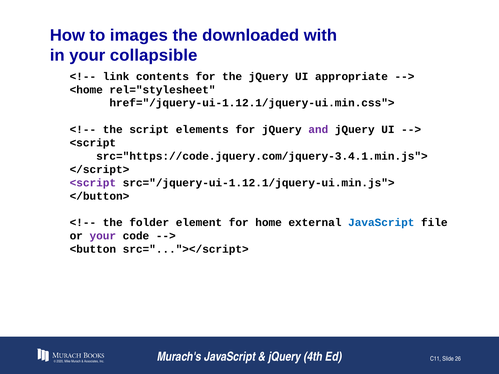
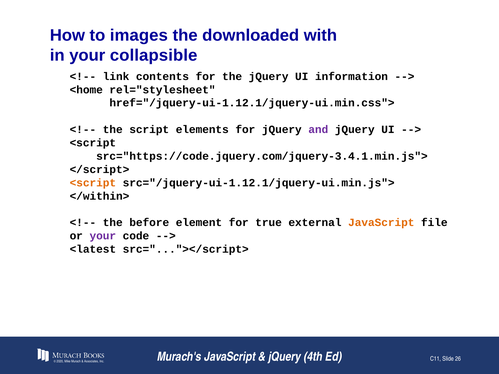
appropriate: appropriate -> information
<script at (93, 183) colour: purple -> orange
</button>: </button> -> </within>
folder: folder -> before
home: home -> true
JavaScript at (381, 223) colour: blue -> orange
<button: <button -> <latest
